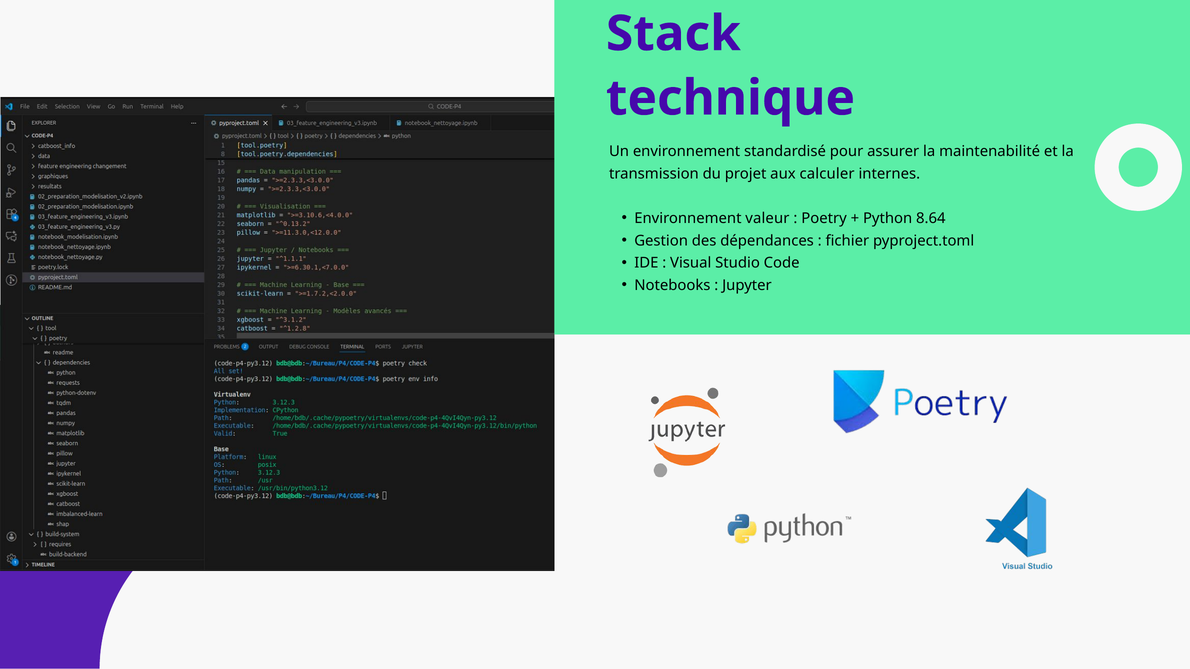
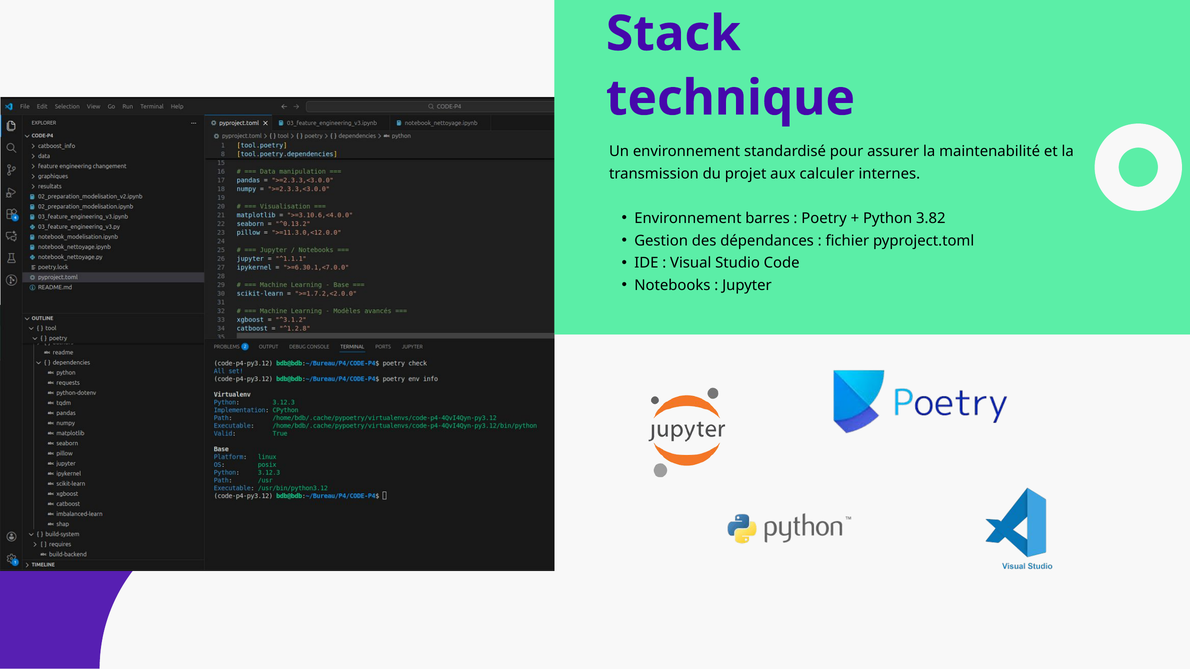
valeur: valeur -> barres
8.64: 8.64 -> 3.82
